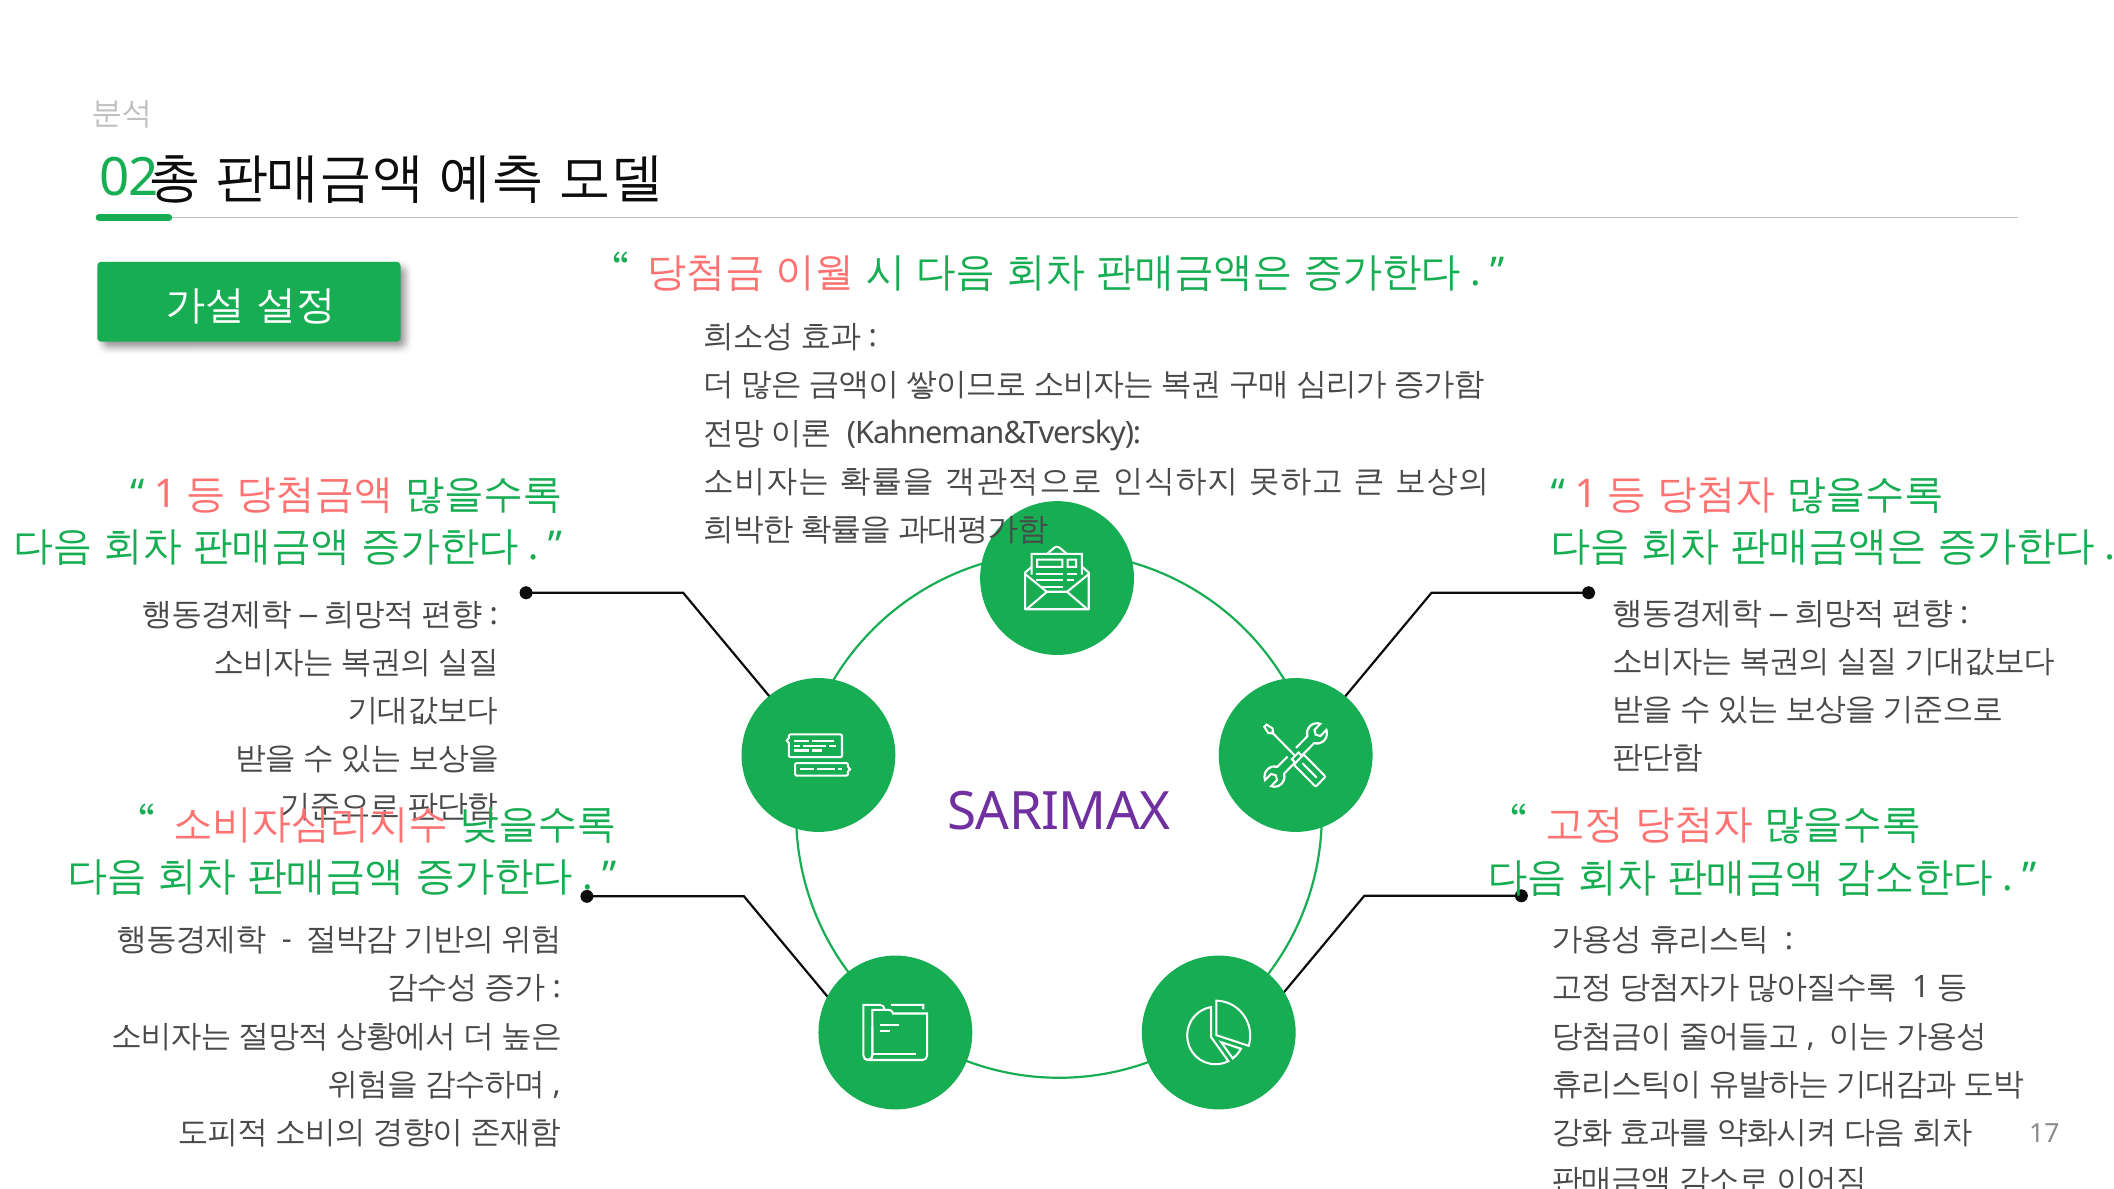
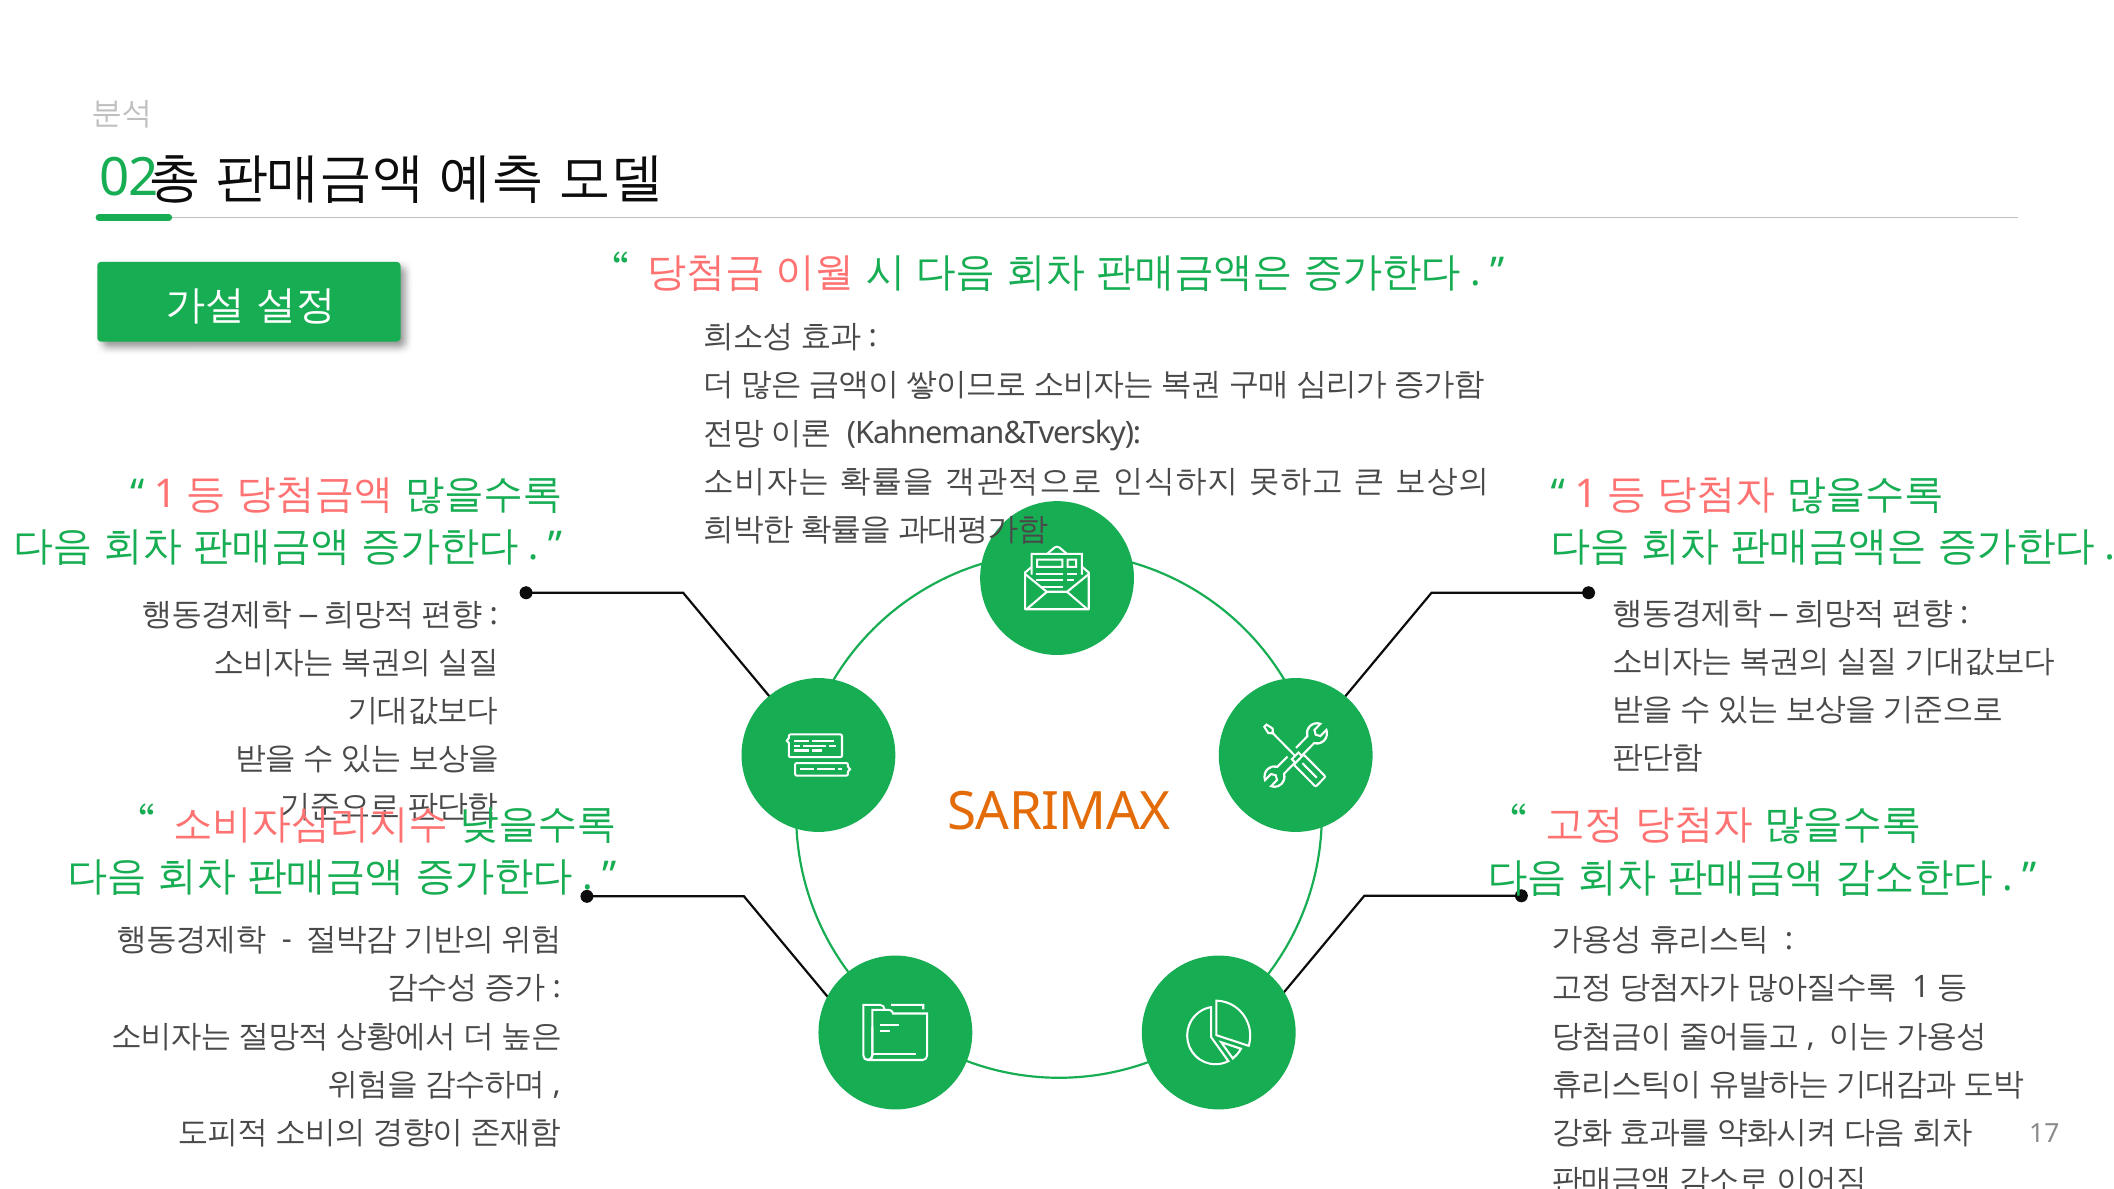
SARIMAX colour: purple -> orange
